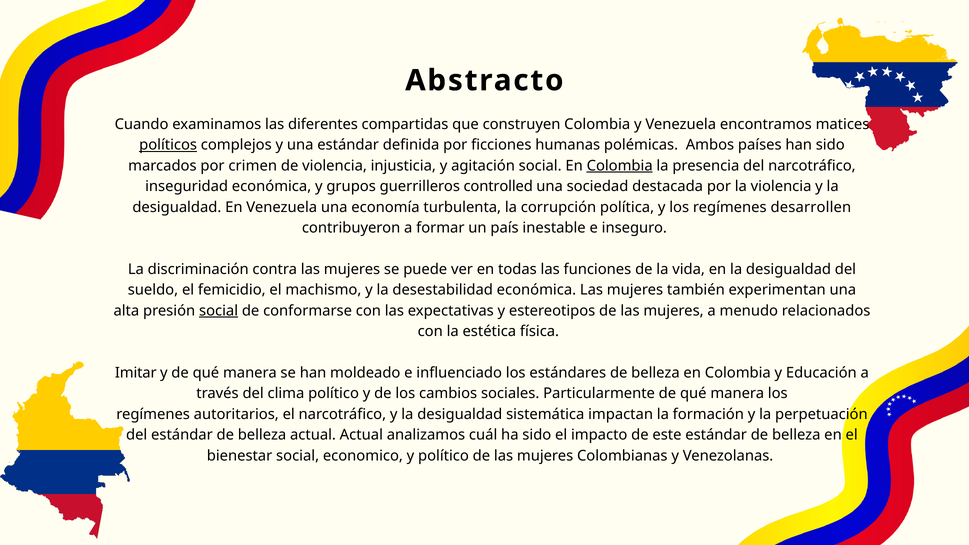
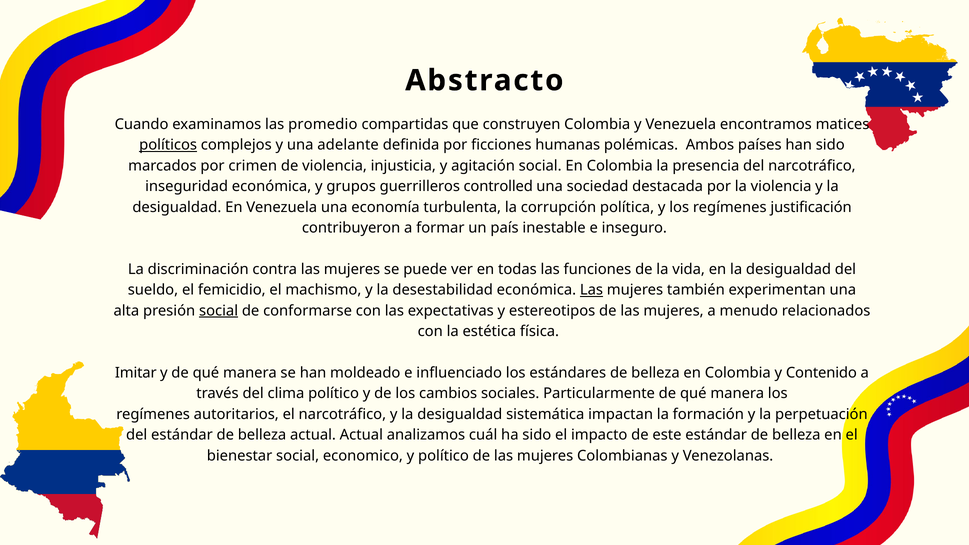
diferentes: diferentes -> promedio
una estándar: estándar -> adelante
Colombia at (620, 166) underline: present -> none
desarrollen: desarrollen -> justificación
Las at (592, 290) underline: none -> present
Educación: Educación -> Contenido
